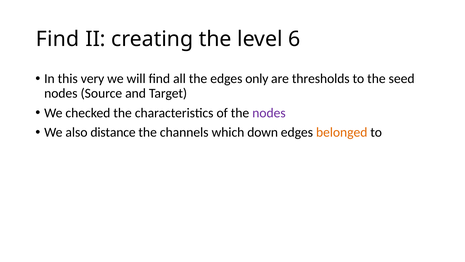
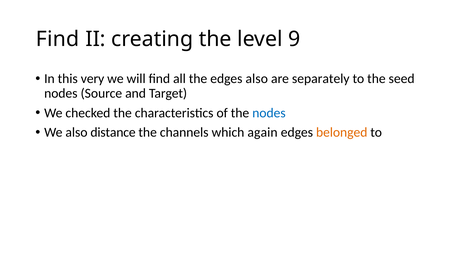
6: 6 -> 9
edges only: only -> also
thresholds: thresholds -> separately
nodes at (269, 113) colour: purple -> blue
down: down -> again
